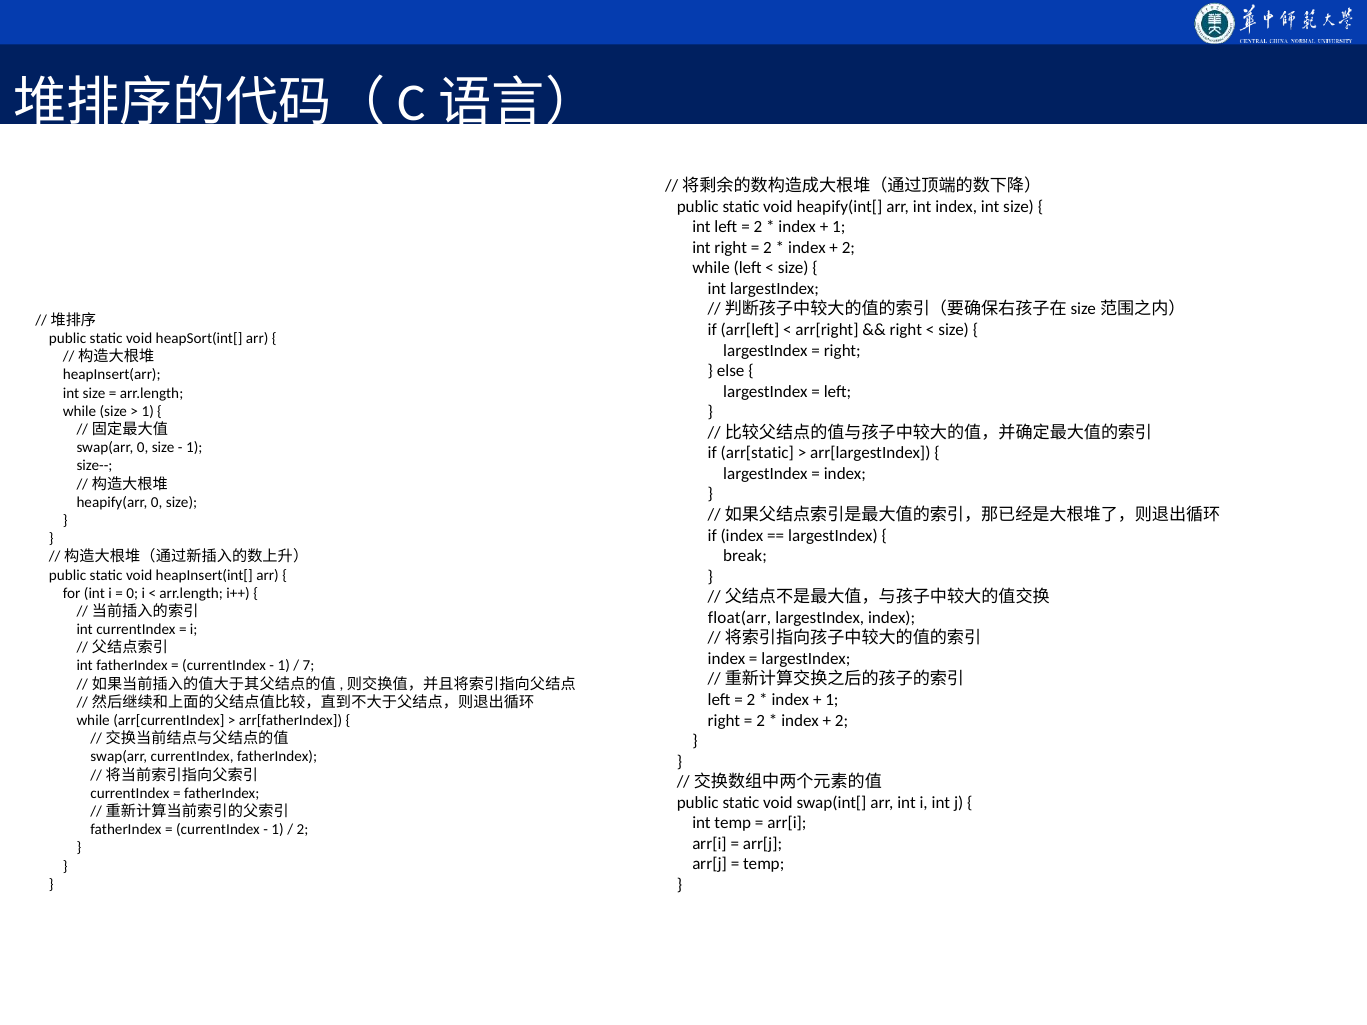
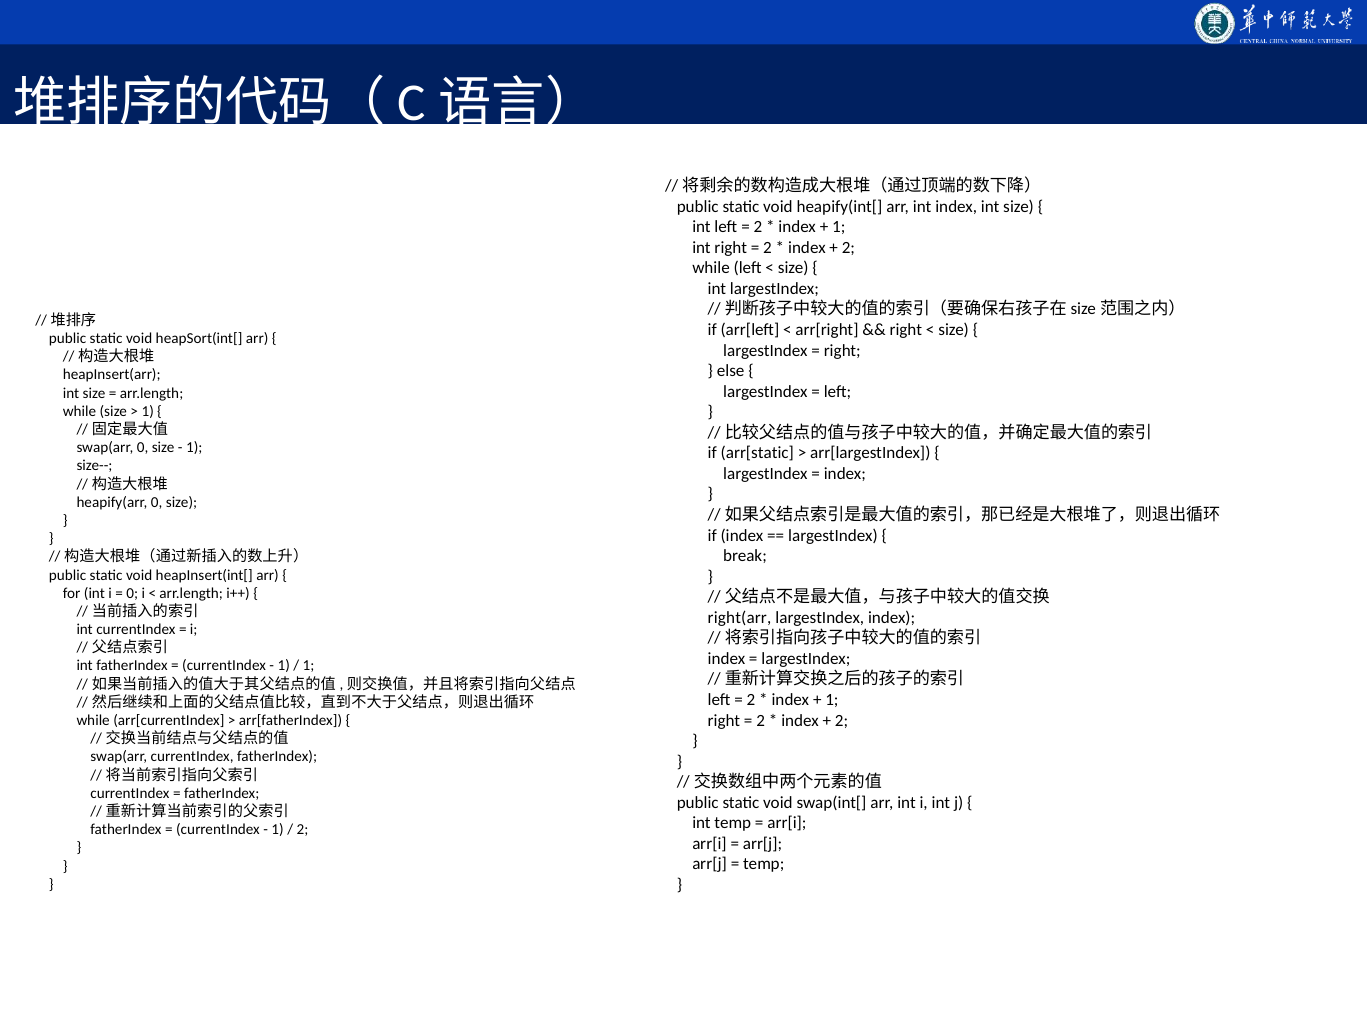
float(arr: float(arr -> right(arr
7 at (308, 666): 7 -> 1
